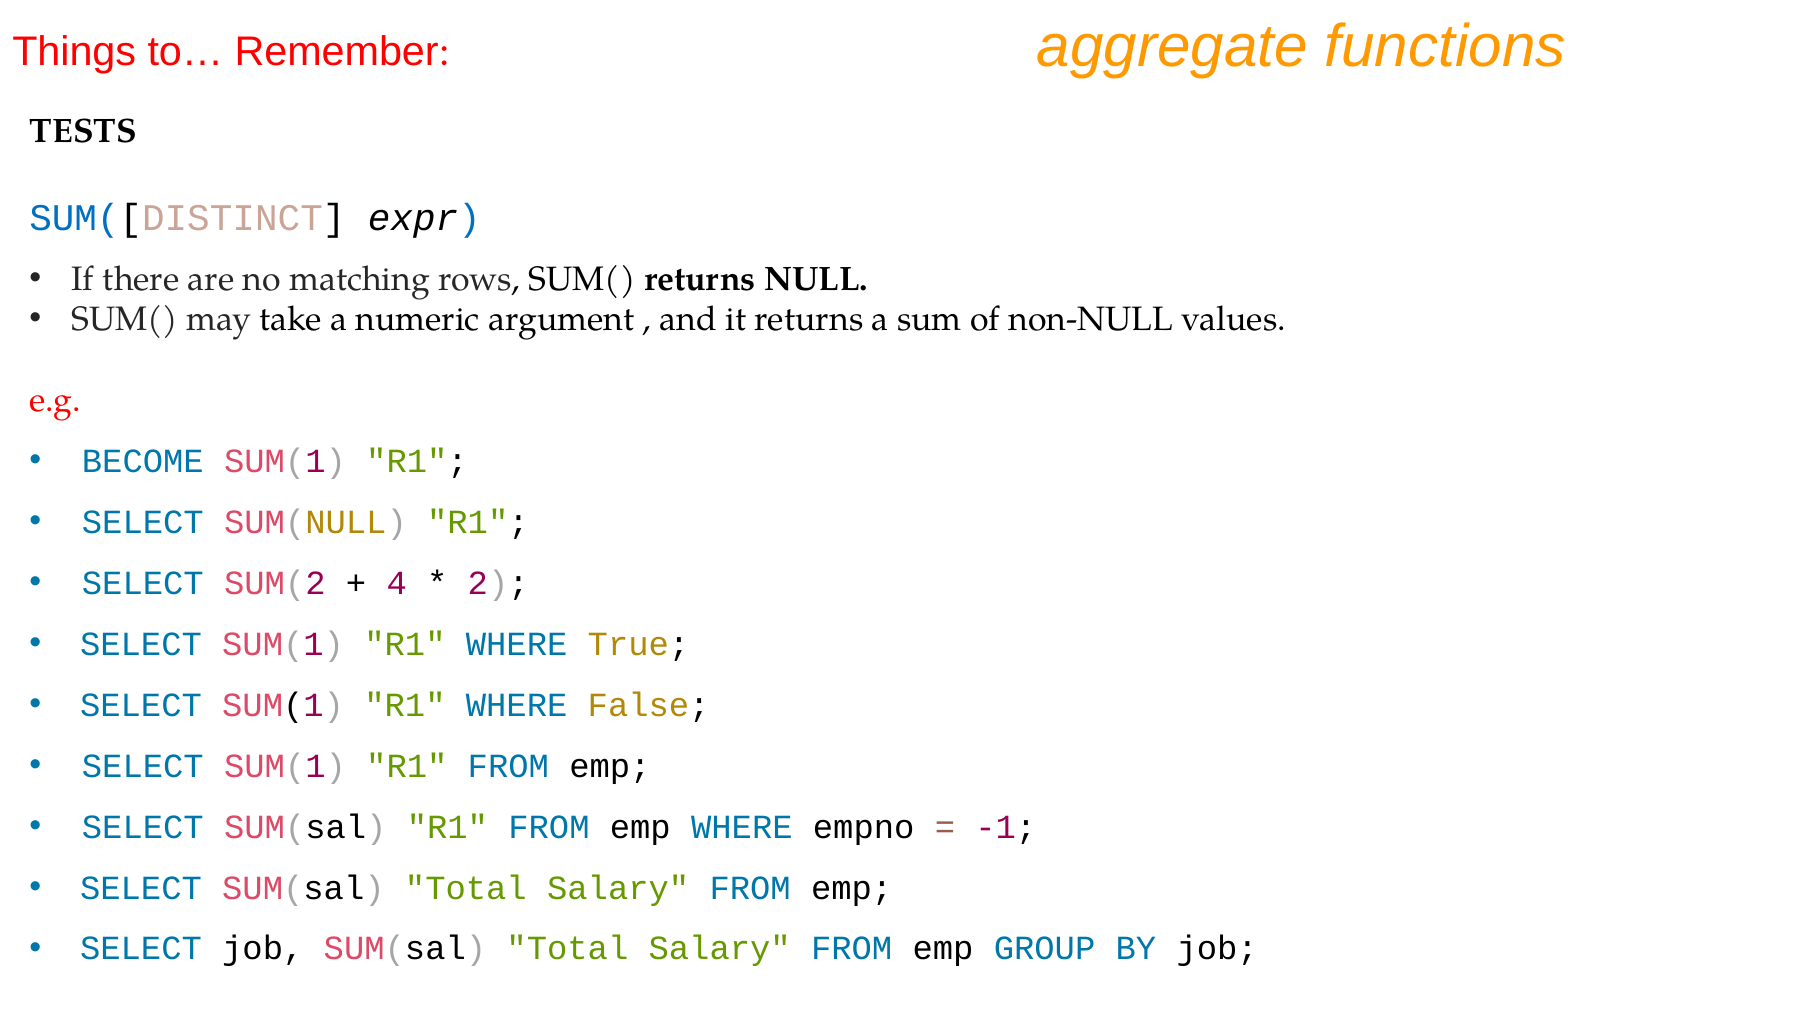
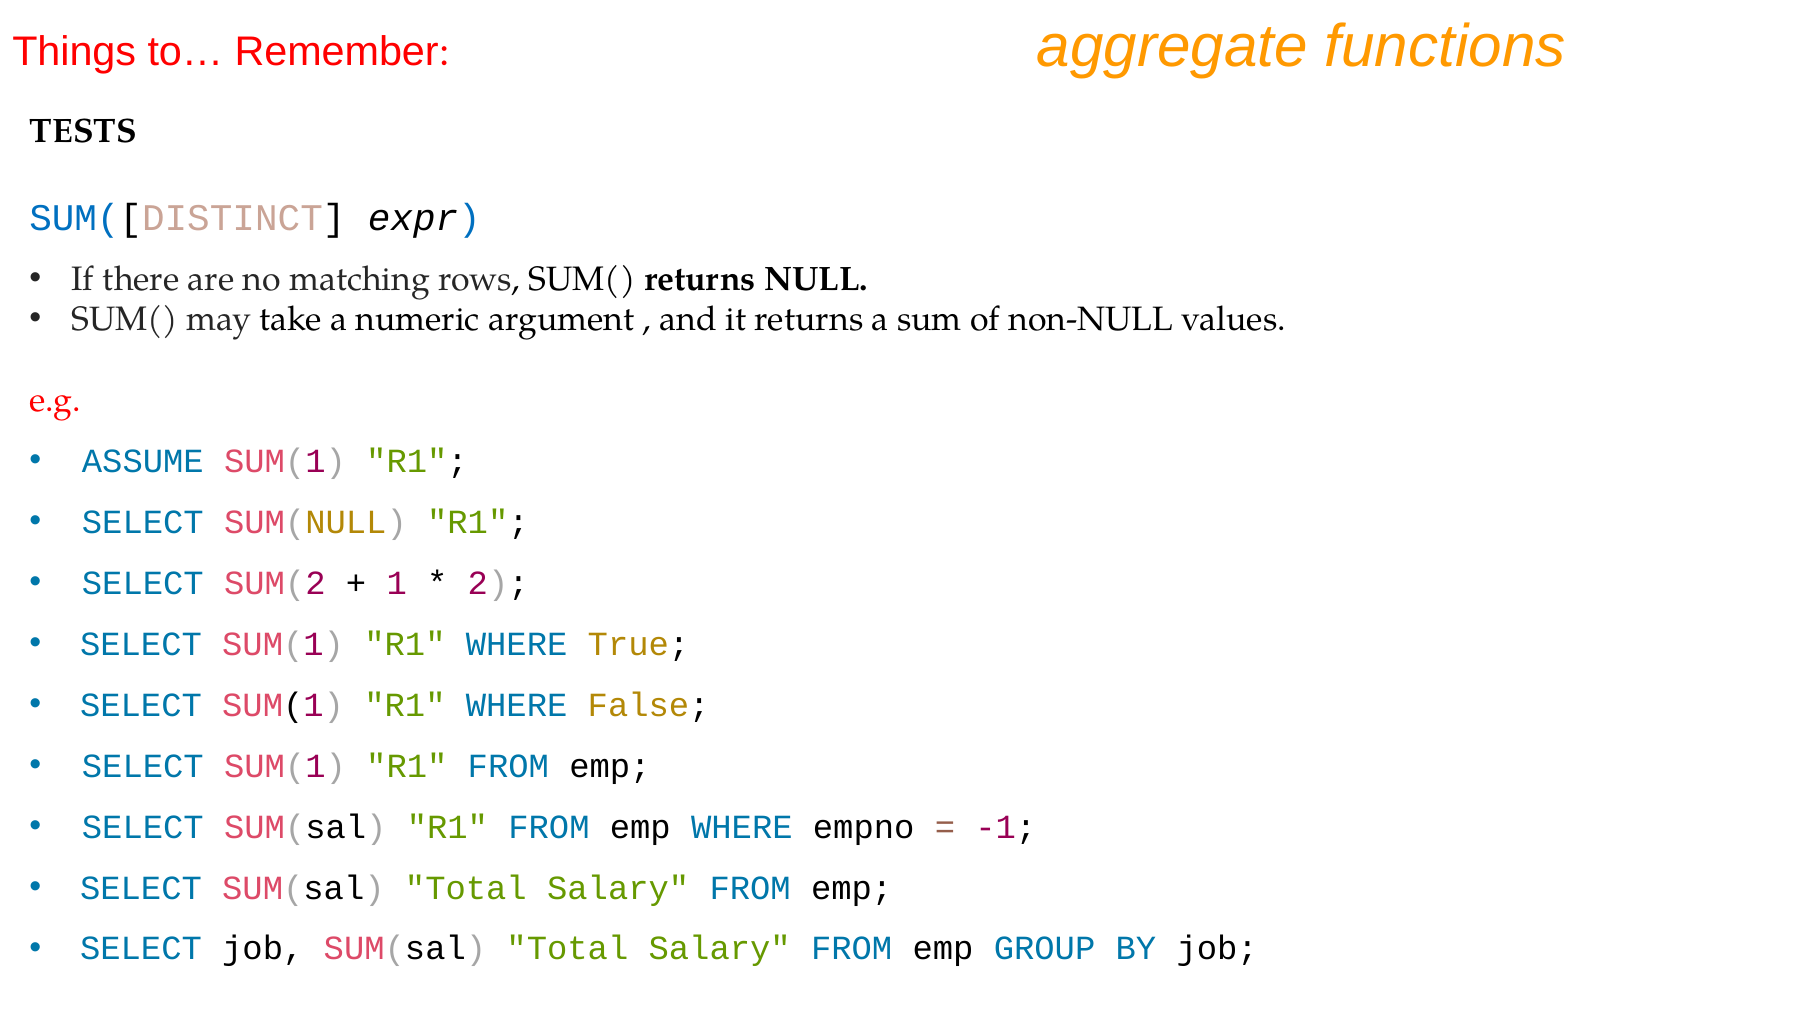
BECOME: BECOME -> ASSUME
4: 4 -> 1
